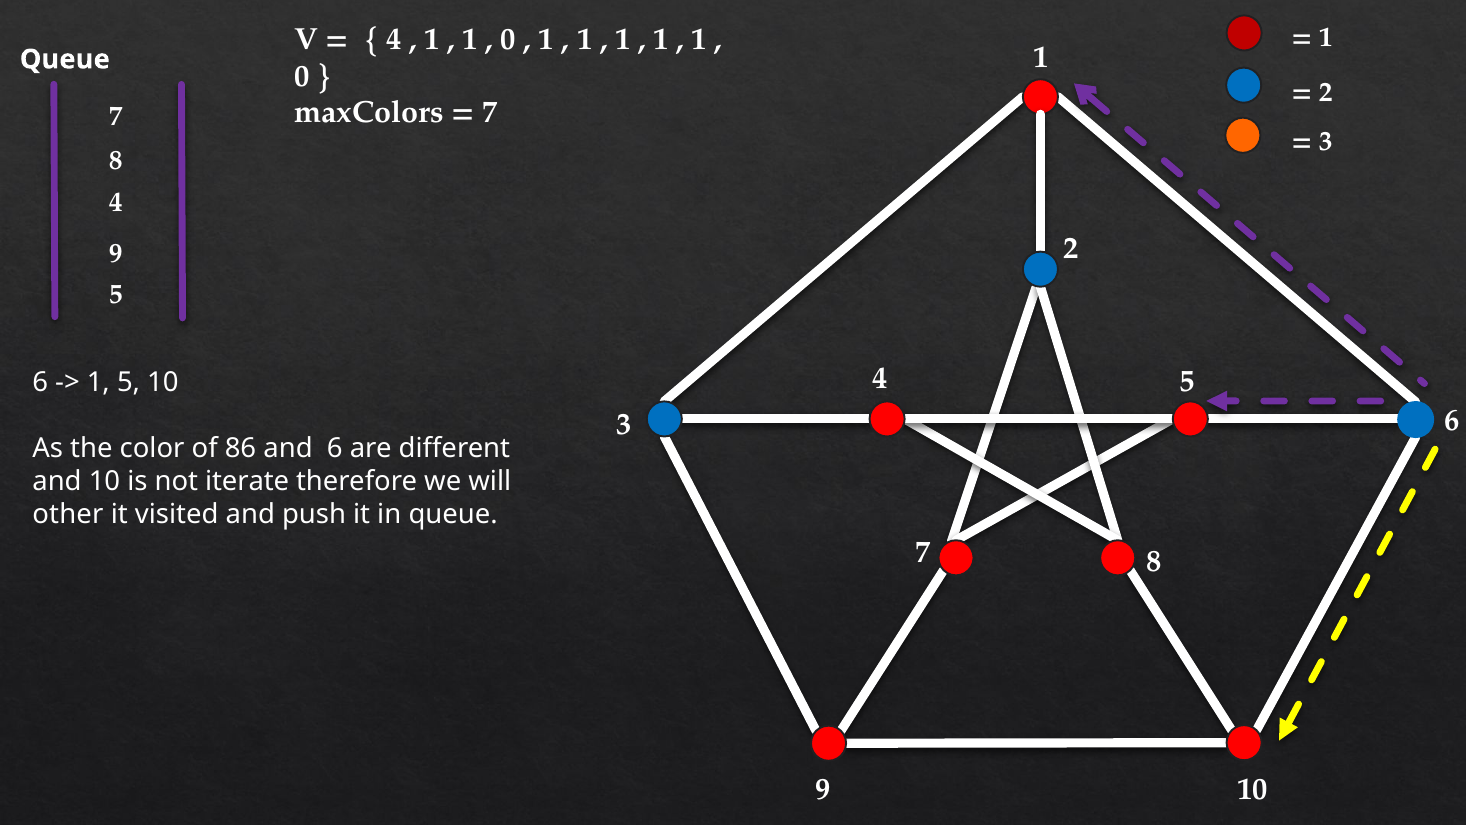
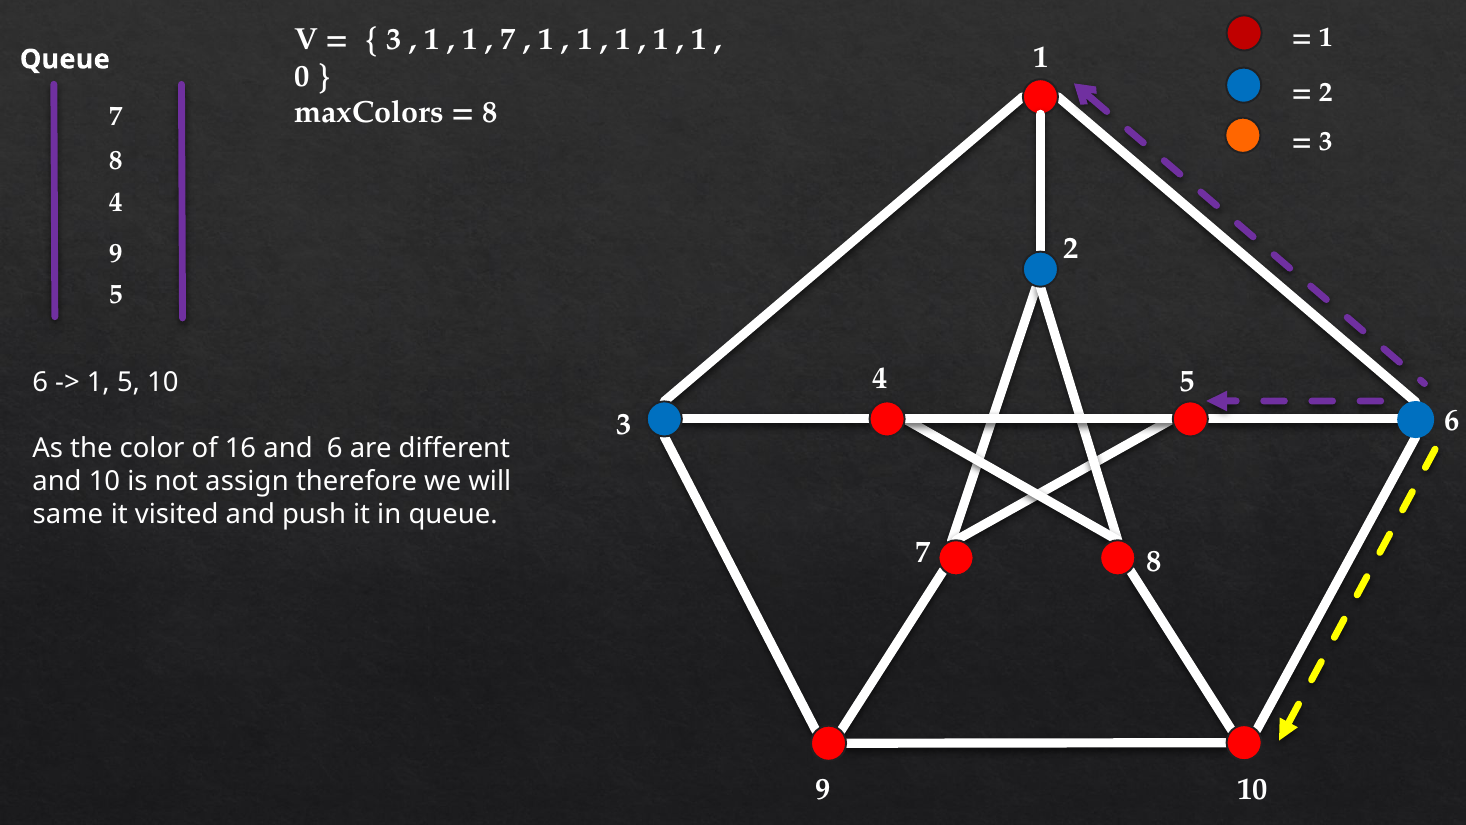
4 at (394, 39): 4 -> 3
0 at (508, 39): 0 -> 7
7 at (490, 113): 7 -> 8
86: 86 -> 16
iterate: iterate -> assign
other: other -> same
